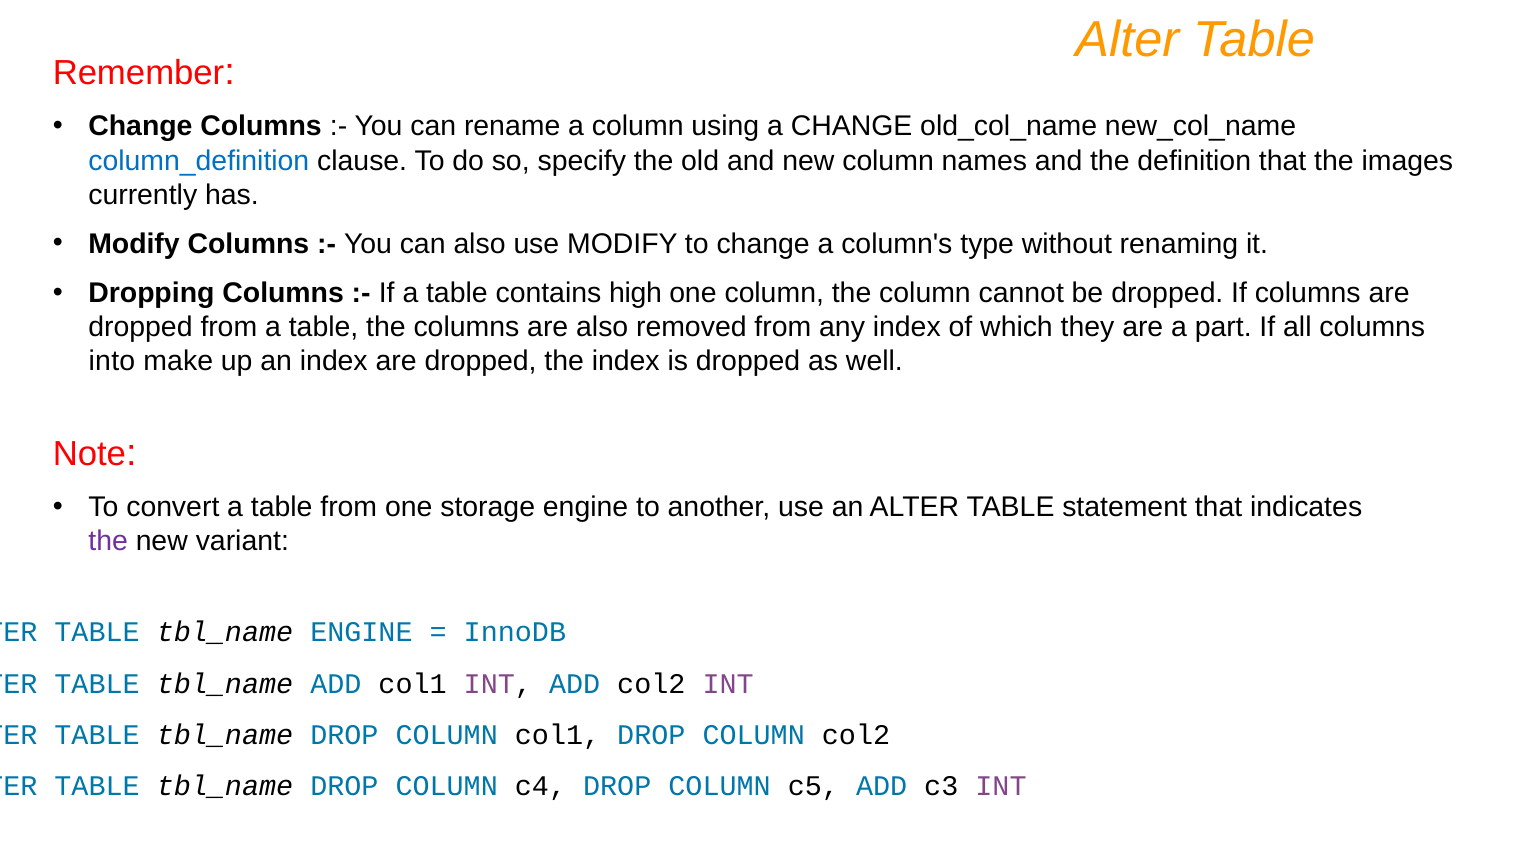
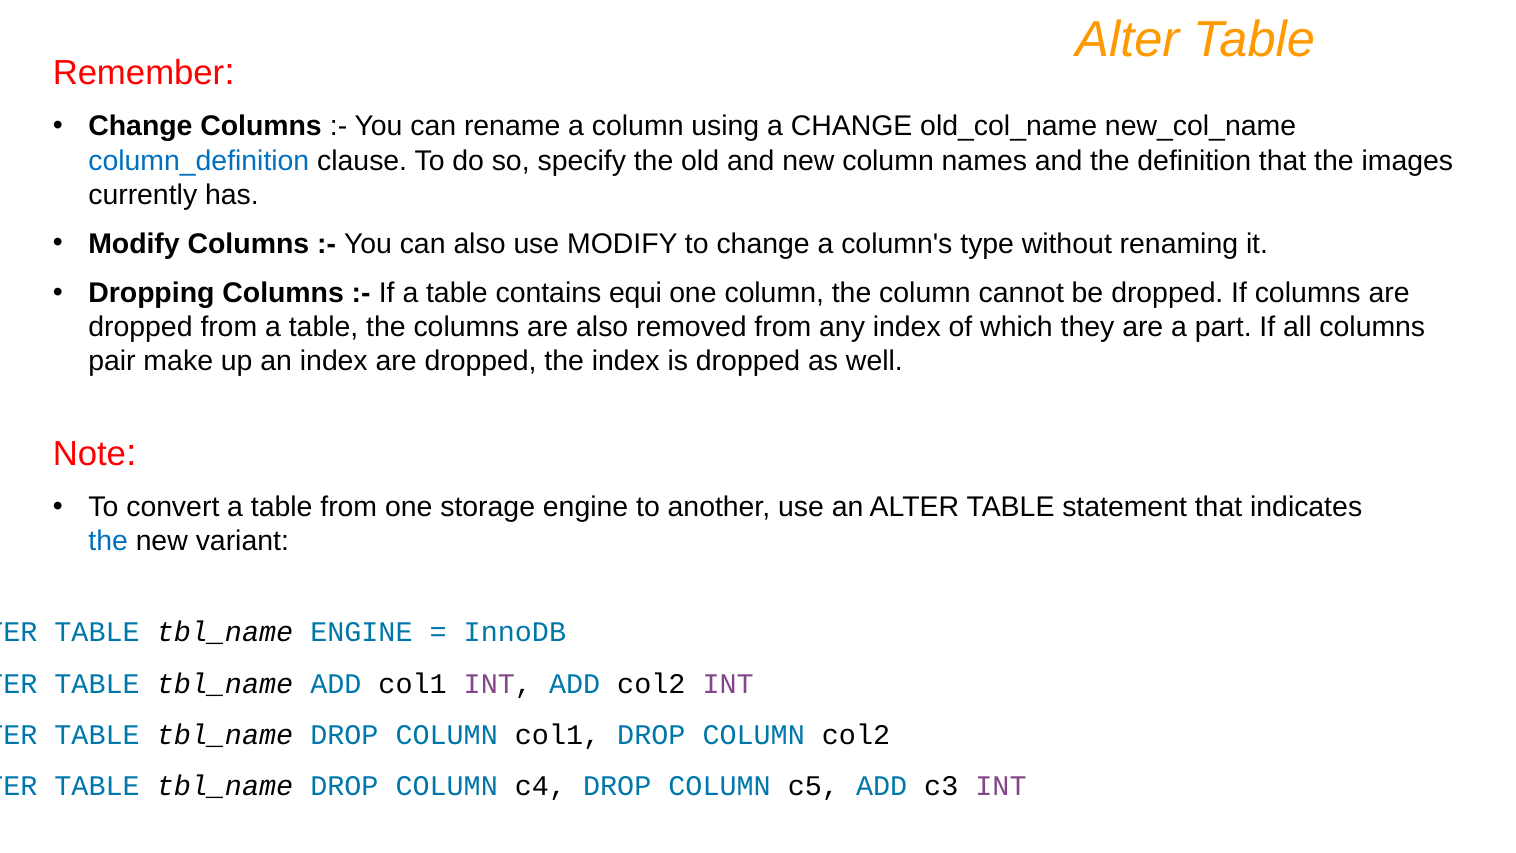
high: high -> equi
into: into -> pair
the at (108, 541) colour: purple -> blue
